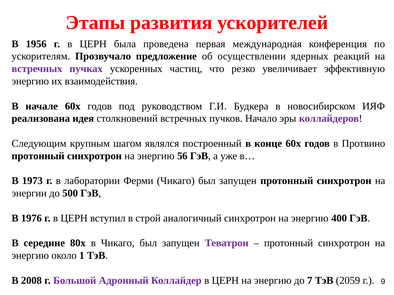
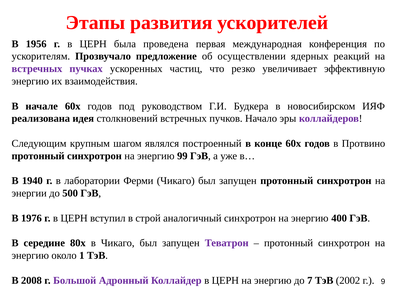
56: 56 -> 99
1973: 1973 -> 1940
2059: 2059 -> 2002
